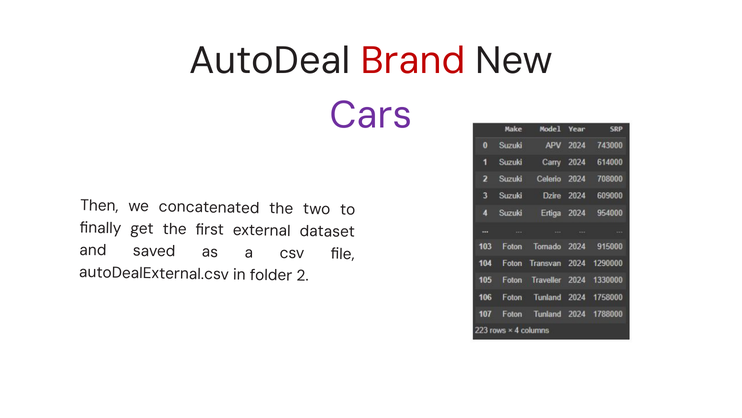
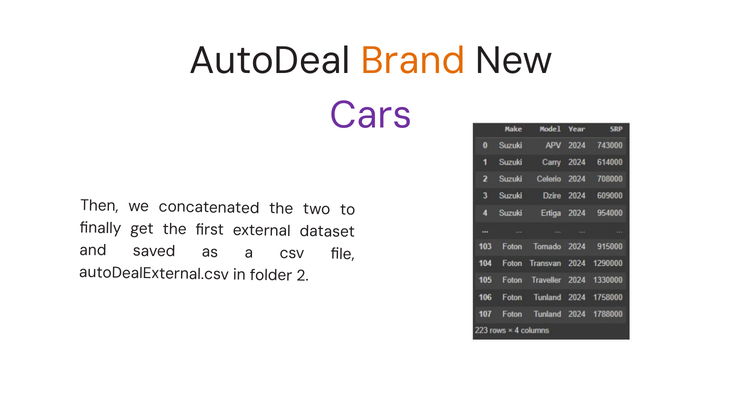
Brand colour: red -> orange
